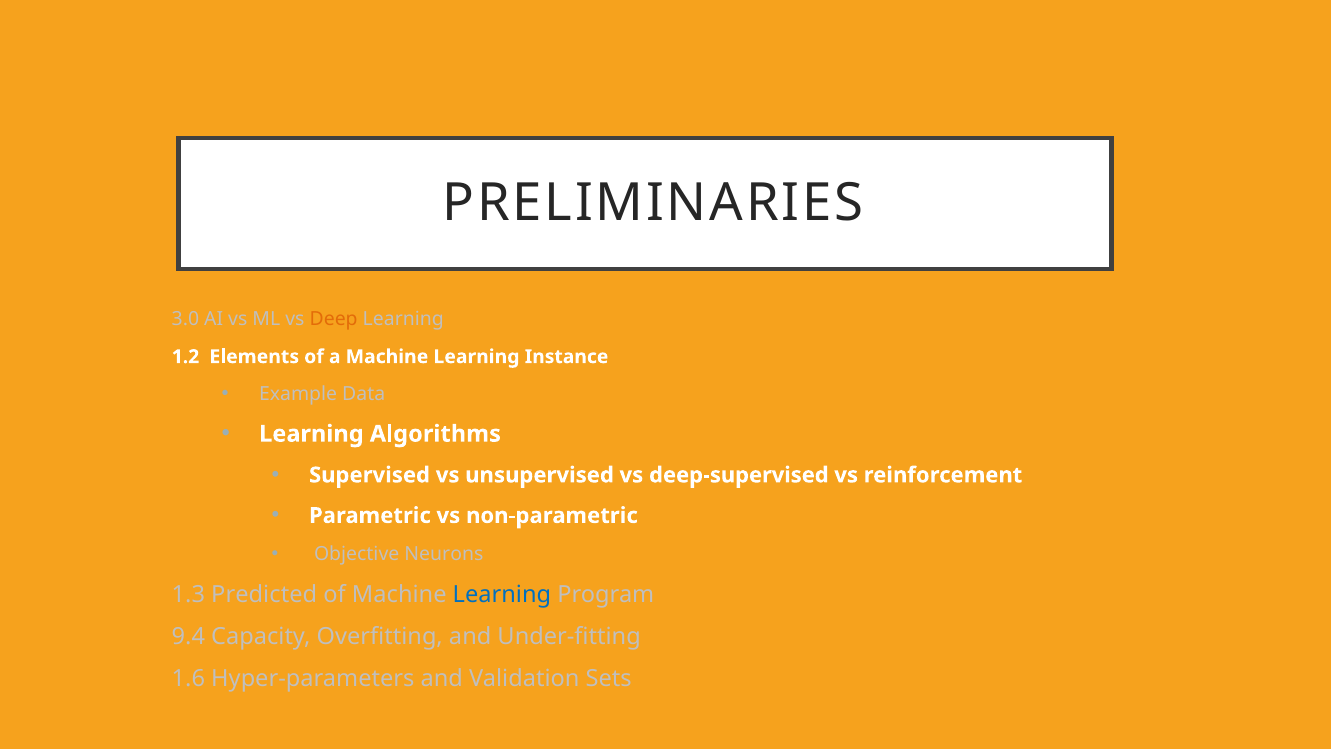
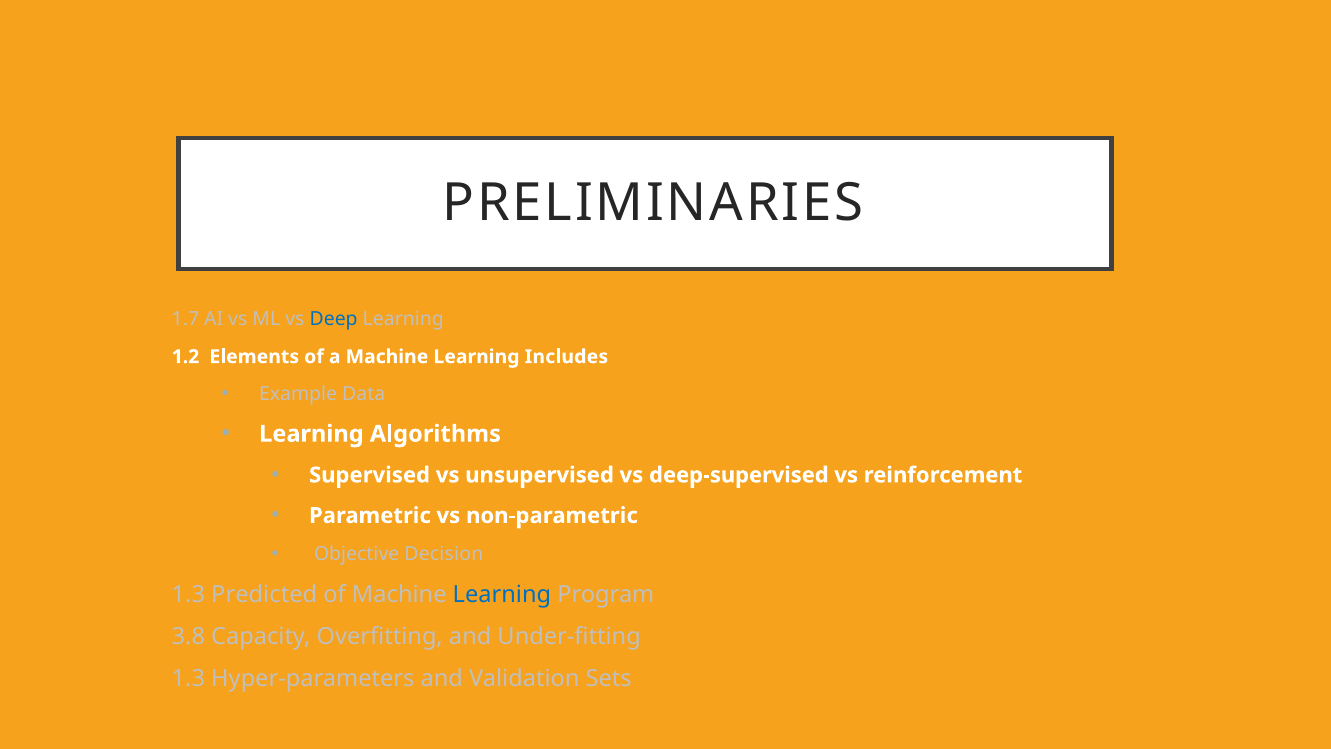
3.0: 3.0 -> 1.7
Deep colour: orange -> blue
Instance: Instance -> Includes
Neurons: Neurons -> Decision
9.4: 9.4 -> 3.8
1.6 at (188, 678): 1.6 -> 1.3
